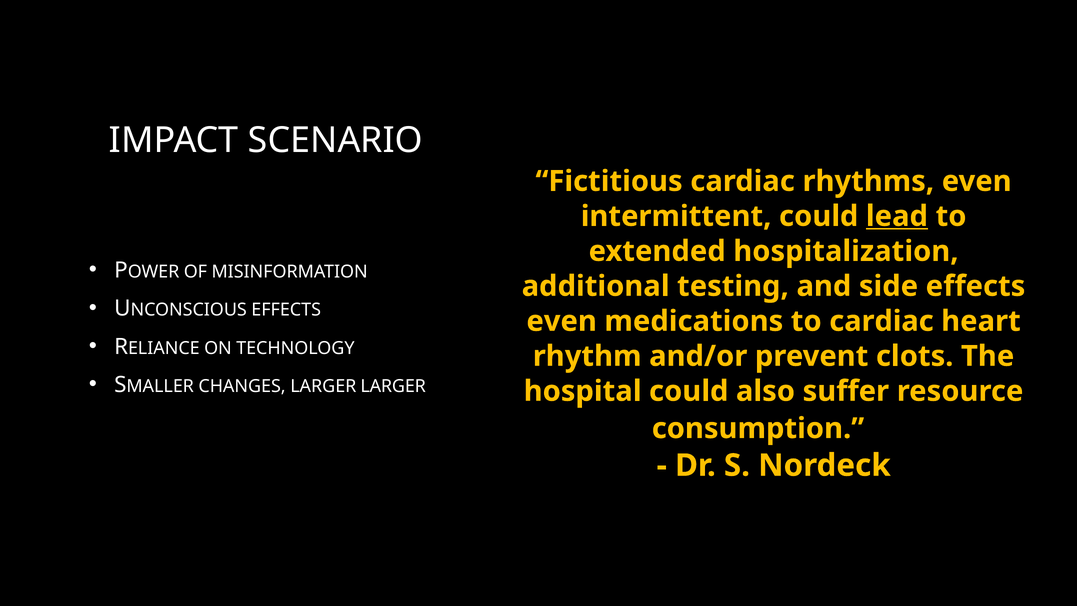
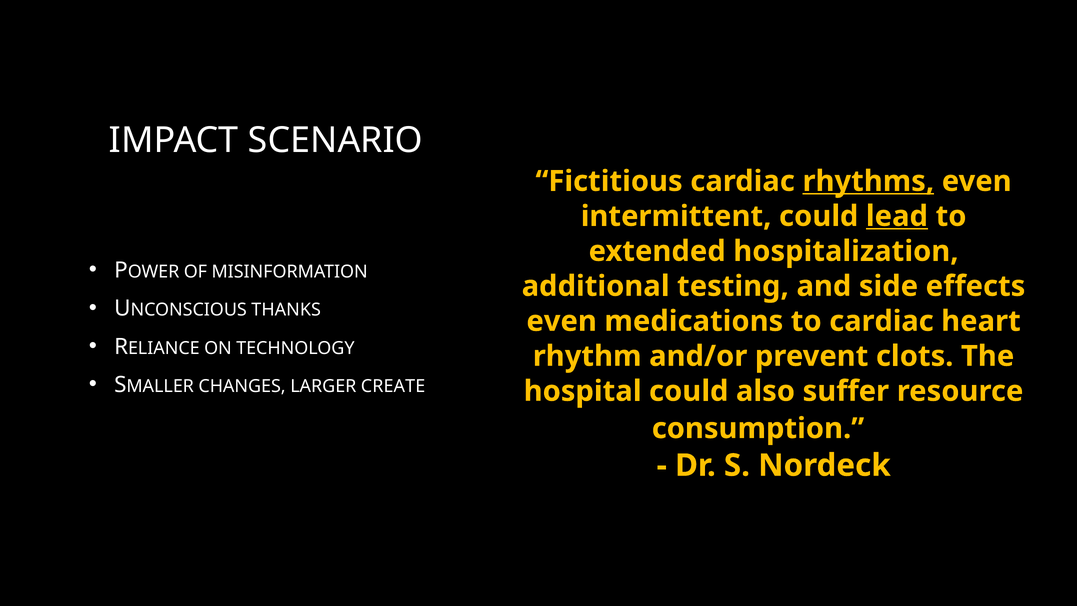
rhythms underline: none -> present
EFFECTS at (286, 310): EFFECTS -> THANKS
LARGER LARGER: LARGER -> CREATE
